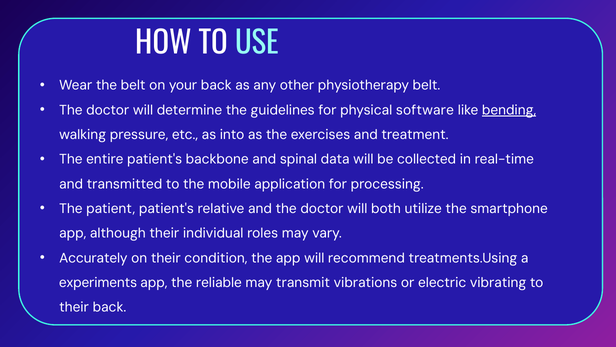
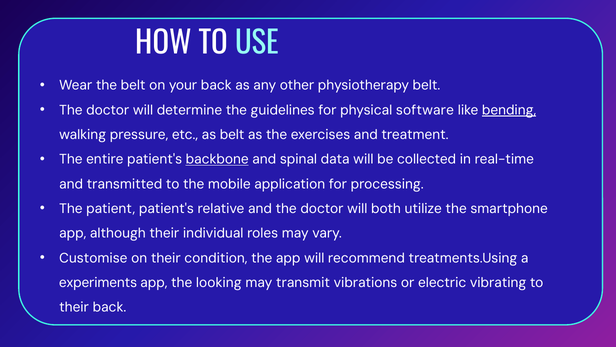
as into: into -> belt
backbone underline: none -> present
Accurately: Accurately -> Customise
reliable: reliable -> looking
